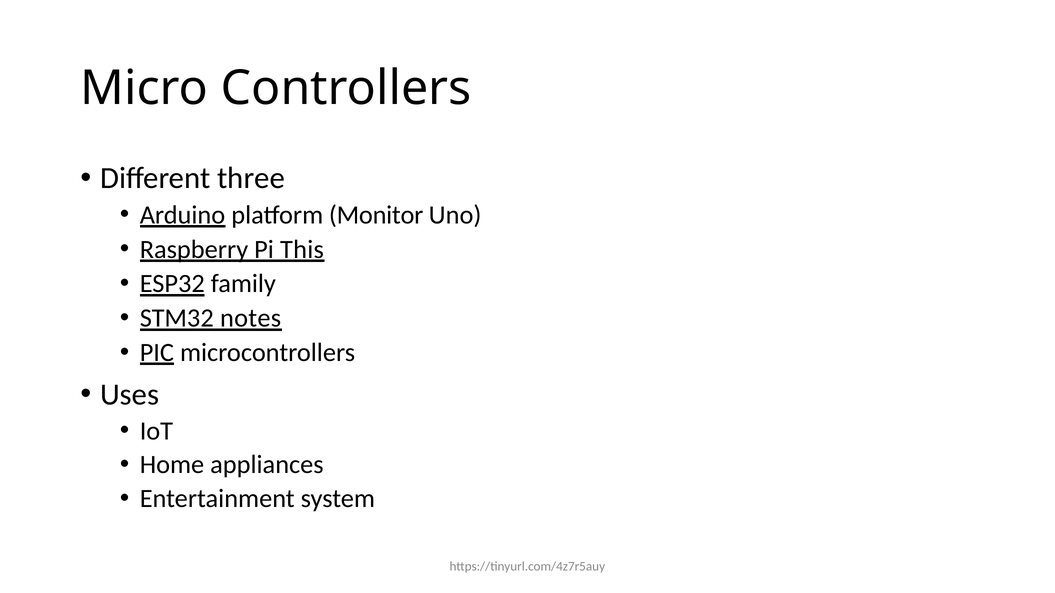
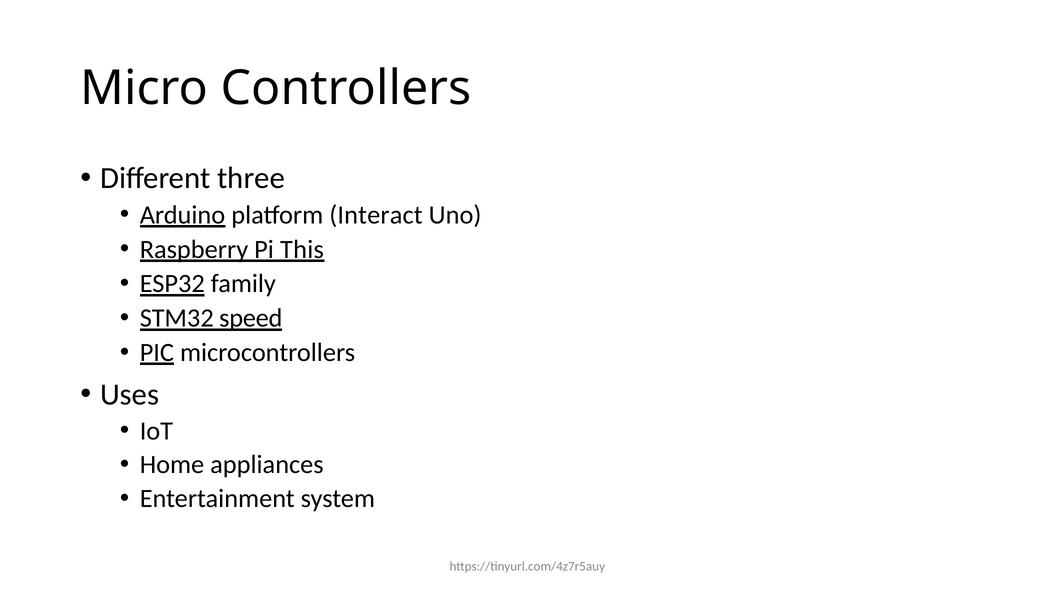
Monitor: Monitor -> Interact
notes: notes -> speed
